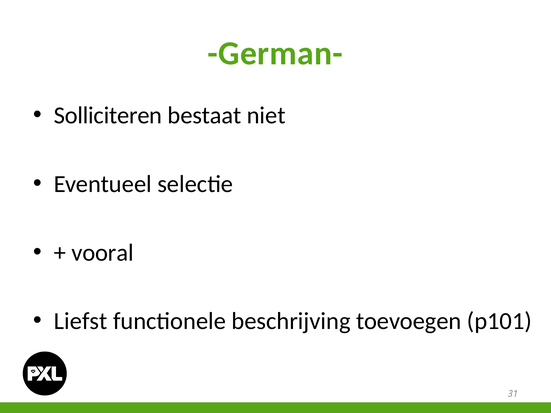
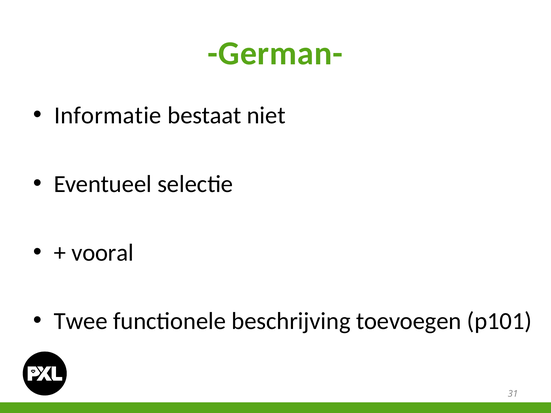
Solliciteren: Solliciteren -> Informatie
Liefst: Liefst -> Twee
